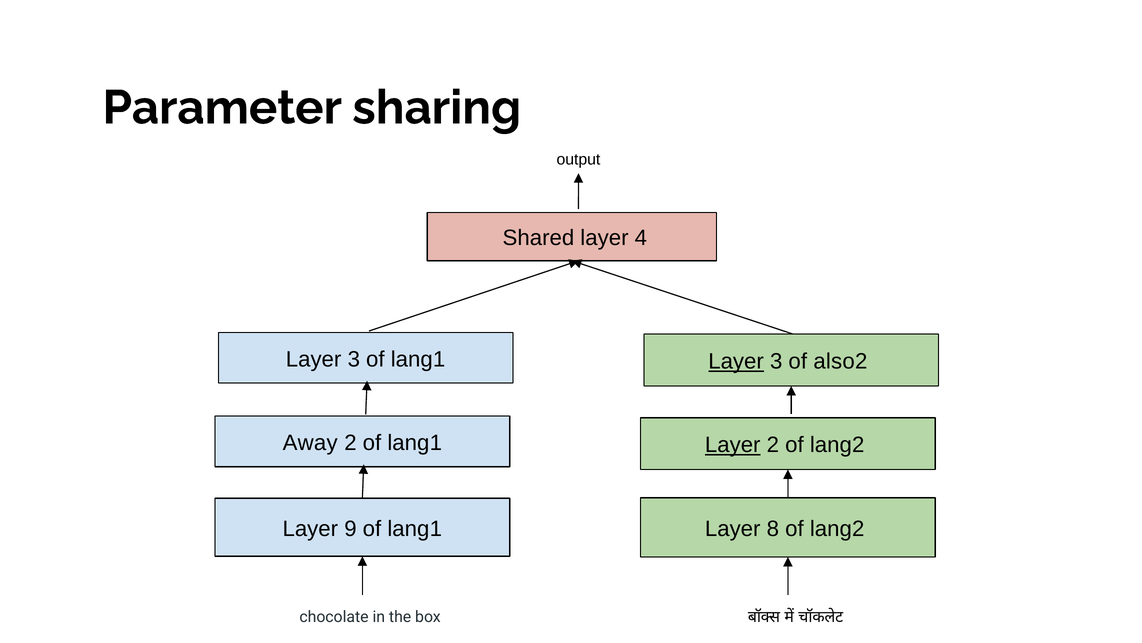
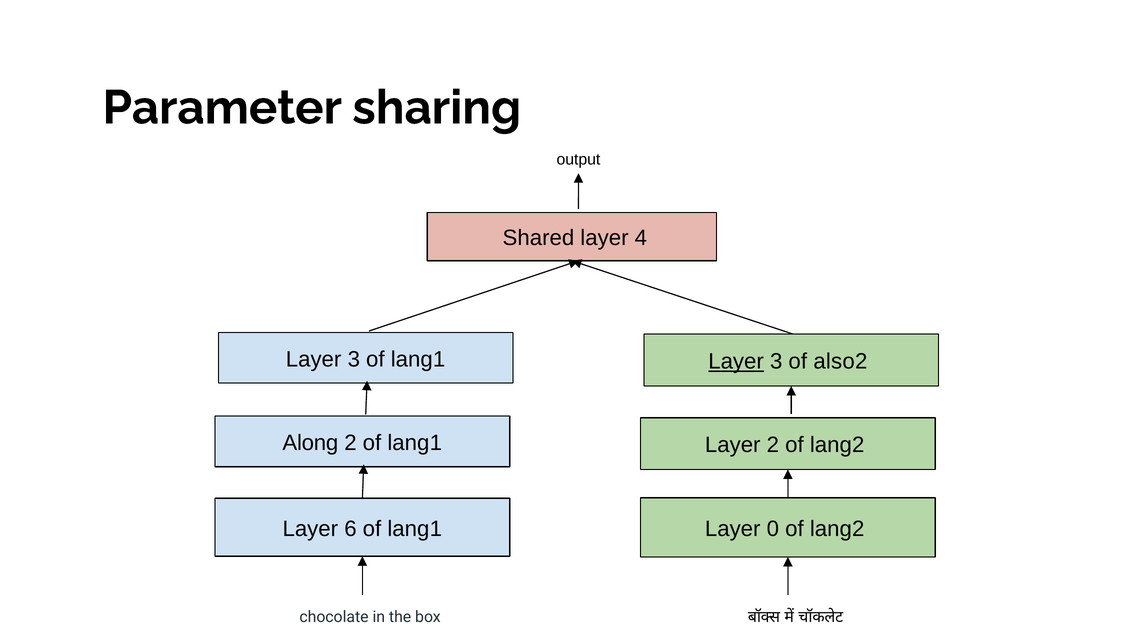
Away: Away -> Along
Layer at (733, 445) underline: present -> none
9: 9 -> 6
8: 8 -> 0
